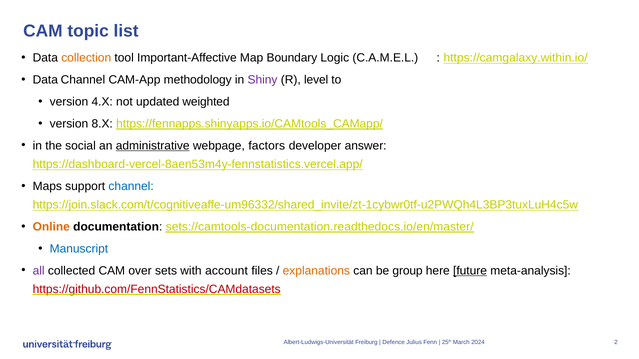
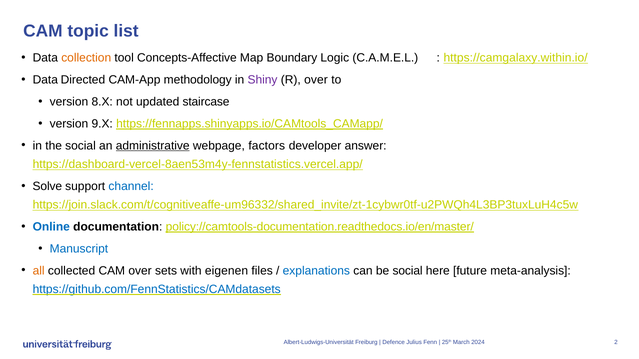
Important-Affective: Important-Affective -> Concepts-Affective
Data Channel: Channel -> Directed
R level: level -> over
4.X: 4.X -> 8.X
weighted: weighted -> staircase
8.X: 8.X -> 9.X
Maps: Maps -> Solve
Online colour: orange -> blue
sets://camtools-documentation.readthedocs.io/en/master/: sets://camtools-documentation.readthedocs.io/en/master/ -> policy://camtools-documentation.readthedocs.io/en/master/
all colour: purple -> orange
account: account -> eigenen
explanations colour: orange -> blue
be group: group -> social
future underline: present -> none
https://github.com/FennStatistics/CAMdatasets colour: red -> blue
